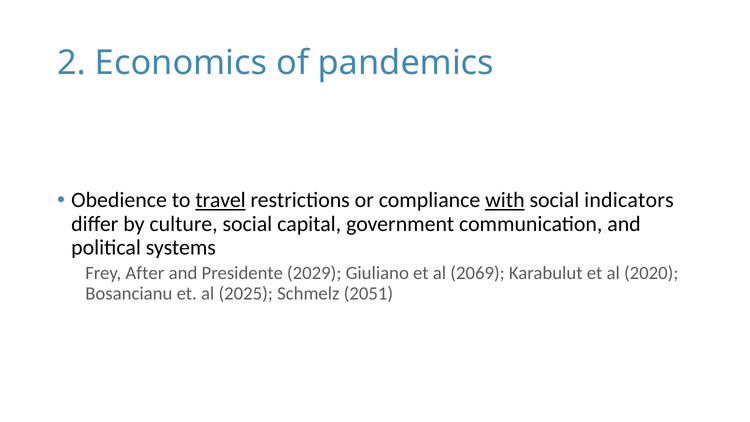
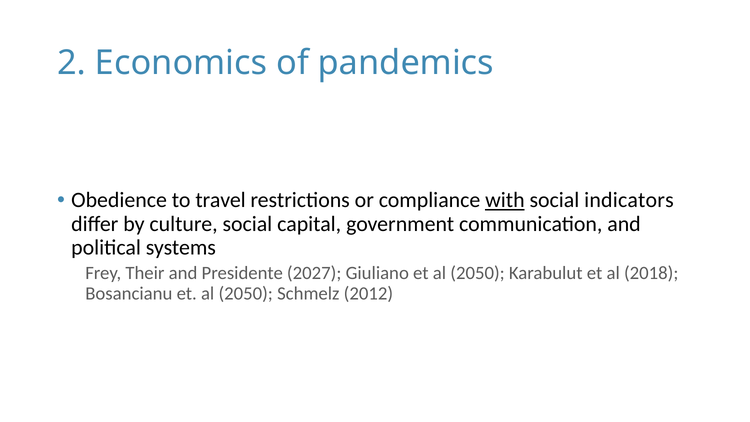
travel underline: present -> none
After: After -> Their
2029: 2029 -> 2027
Giuliano et al 2069: 2069 -> 2050
2020: 2020 -> 2018
Bosancianu et al 2025: 2025 -> 2050
2051: 2051 -> 2012
